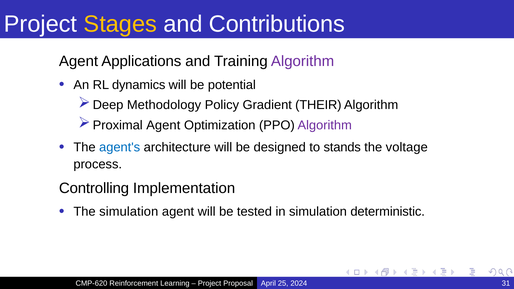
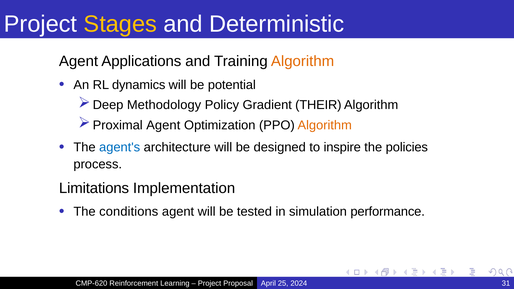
Contributions: Contributions -> Deterministic
Algorithm at (303, 61) colour: purple -> orange
Algorithm at (325, 125) colour: purple -> orange
stands: stands -> inspire
voltage: voltage -> policies
Controlling: Controlling -> Limitations
The simulation: simulation -> conditions
deterministic: deterministic -> performance
